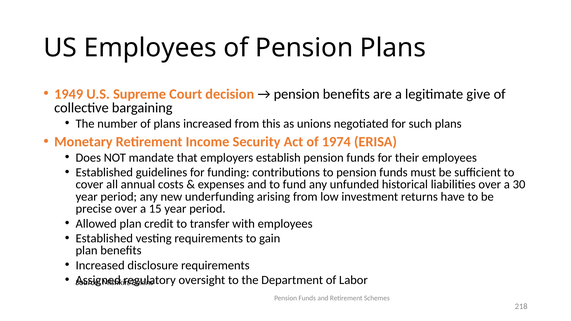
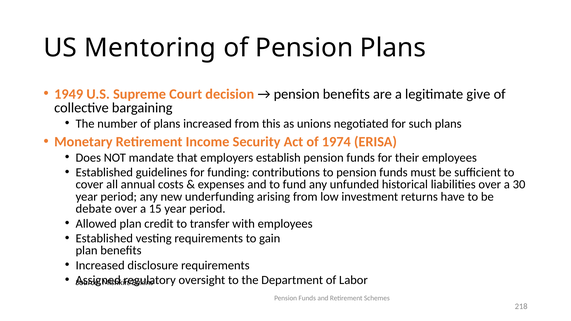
US Employees: Employees -> Mentoring
precise: precise -> debate
